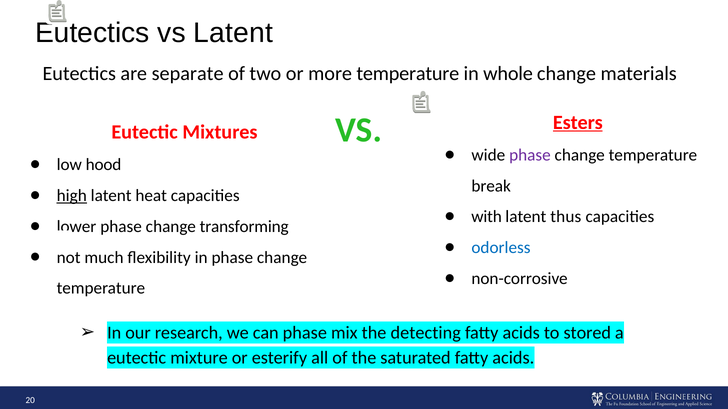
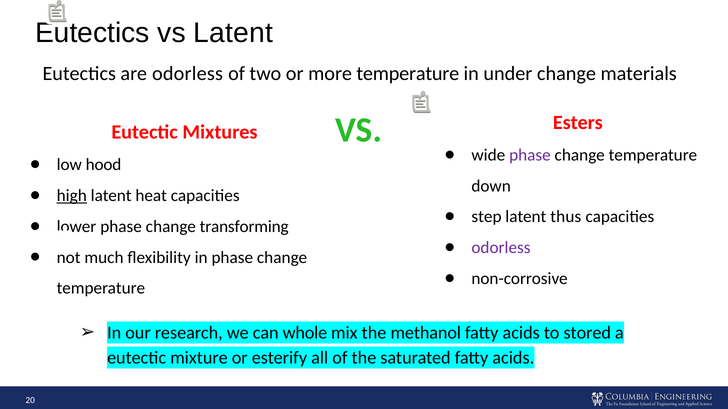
are separate: separate -> odorless
whole: whole -> under
Esters underline: present -> none
break: break -> down
with: with -> step
odorless at (501, 248) colour: blue -> purple
can phase: phase -> whole
detecting: detecting -> methanol
